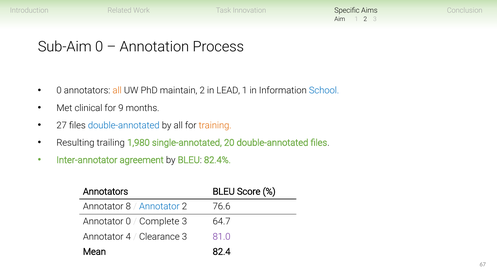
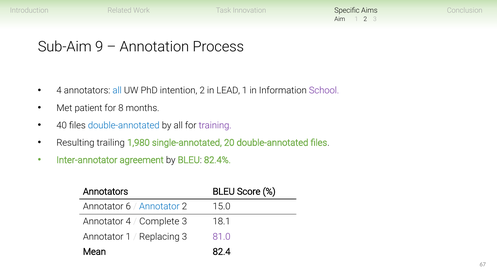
Sub-Aim 0: 0 -> 9
0 at (59, 91): 0 -> 4
all at (117, 91) colour: orange -> blue
maintain: maintain -> intention
School colour: blue -> purple
clinical: clinical -> patient
9: 9 -> 8
27: 27 -> 40
training colour: orange -> purple
8: 8 -> 6
76.6: 76.6 -> 15.0
Annotator 0: 0 -> 4
64.7: 64.7 -> 18.1
Annotator 4: 4 -> 1
Clearance: Clearance -> Replacing
